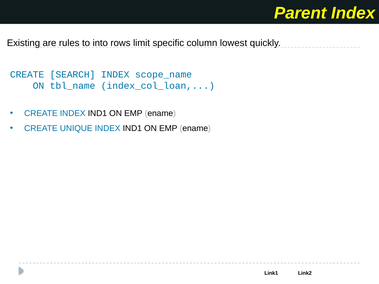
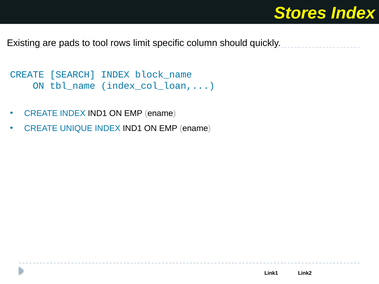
Parent: Parent -> Stores
rules: rules -> pads
into: into -> tool
lowest: lowest -> should
scope_name: scope_name -> block_name
